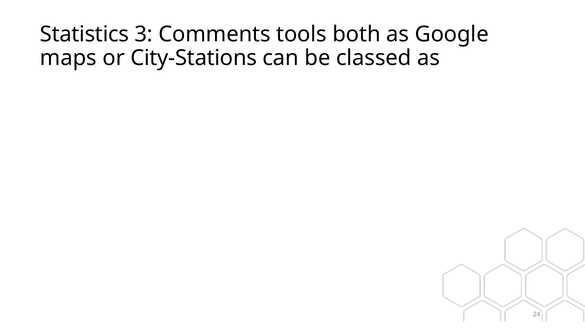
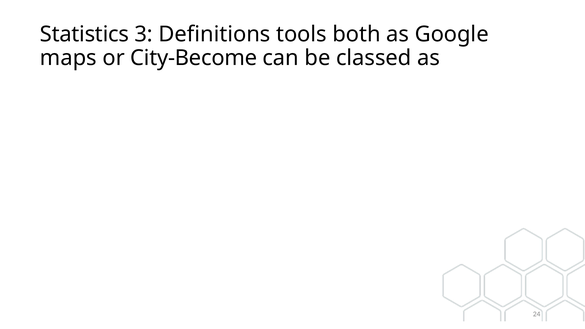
Comments: Comments -> Definitions
City-Stations: City-Stations -> City-Become
